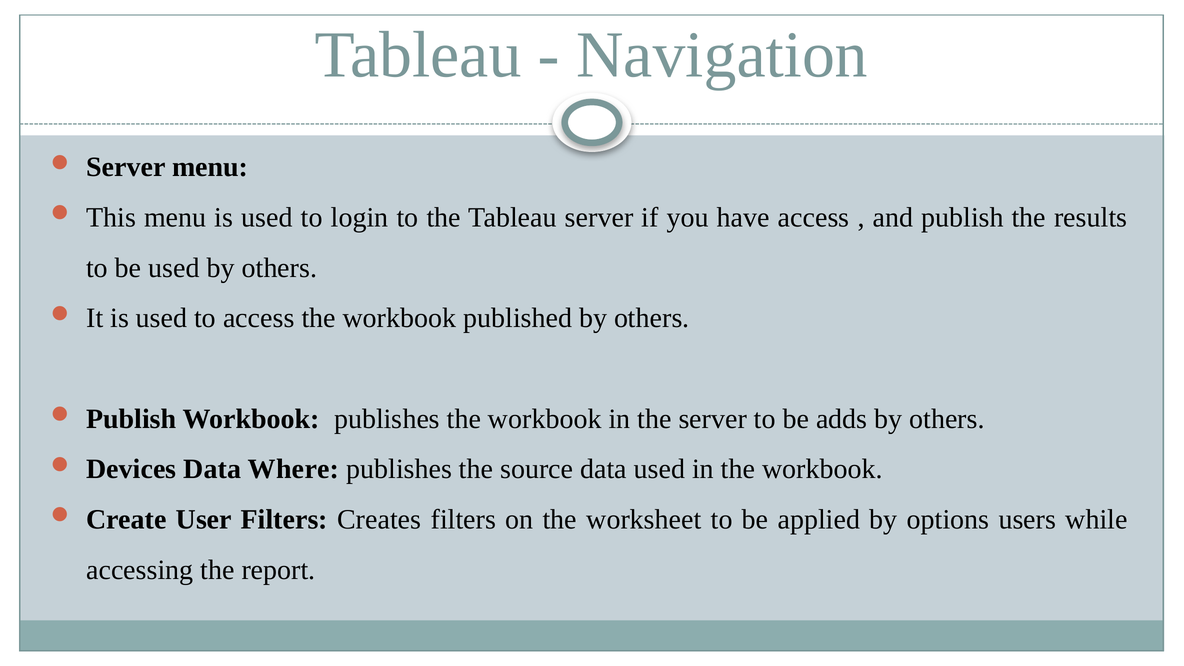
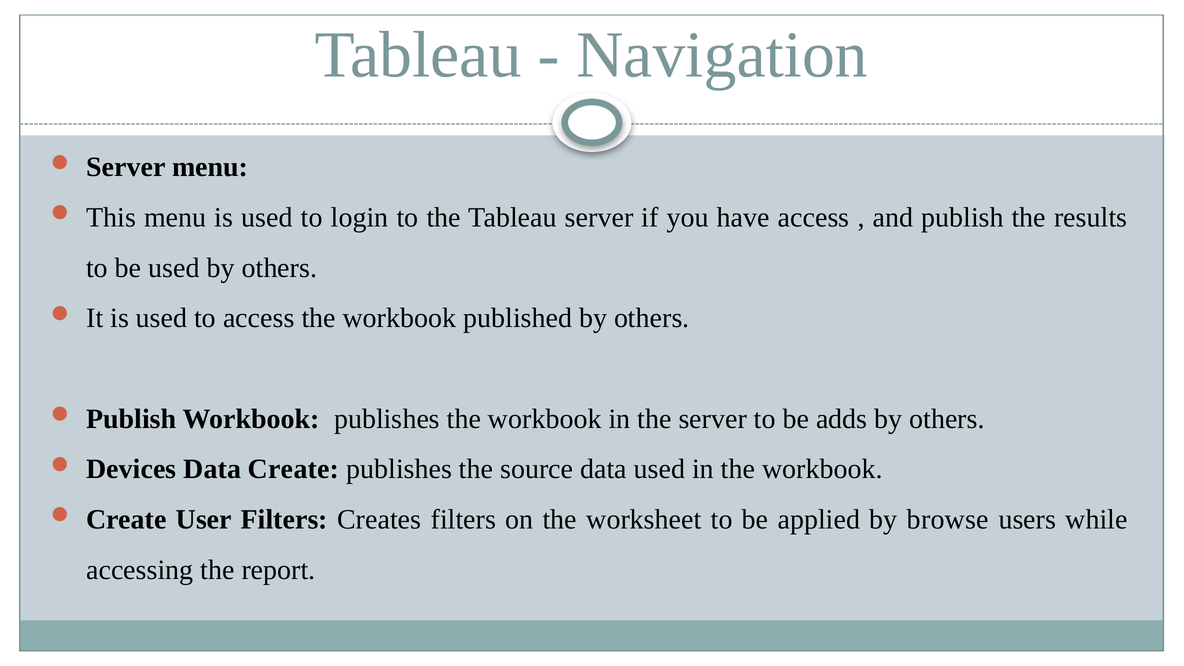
Data Where: Where -> Create
options: options -> browse
